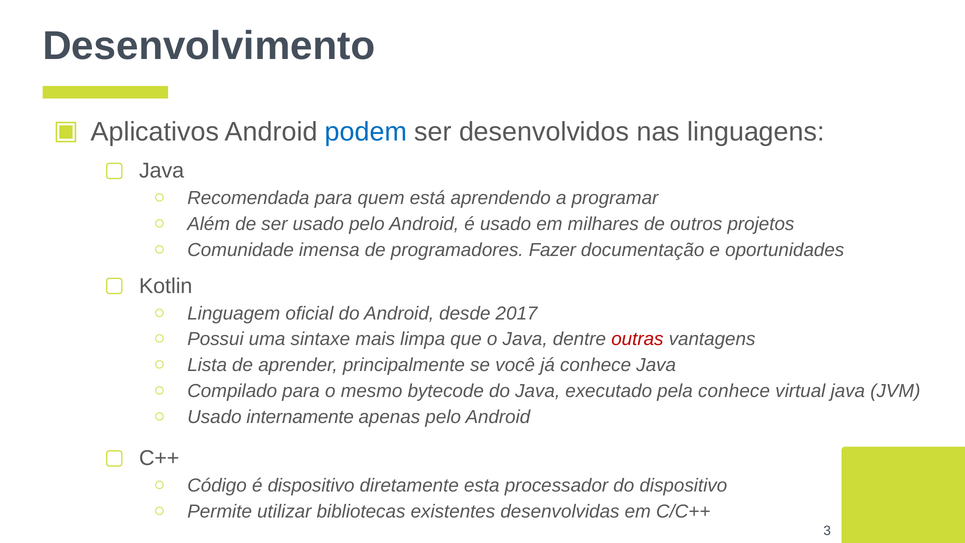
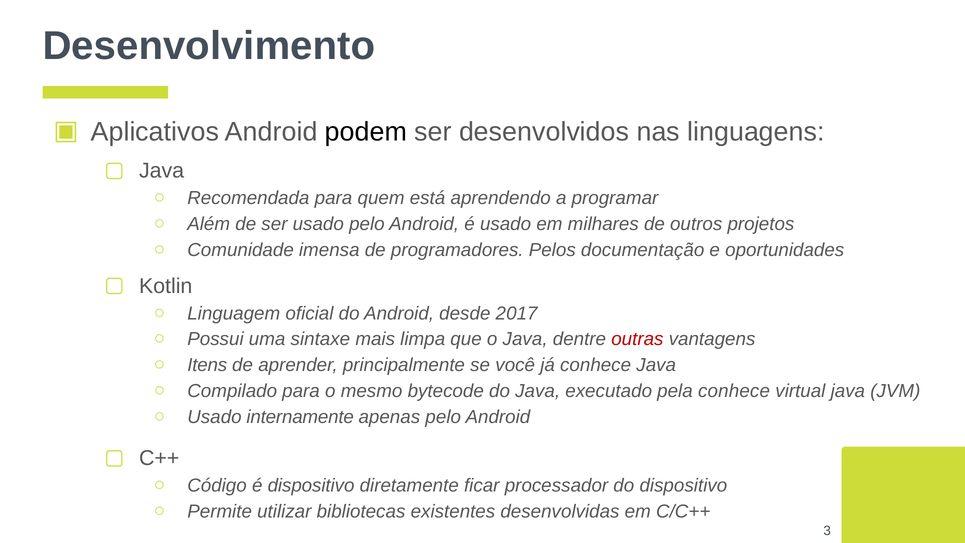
podem colour: blue -> black
Fazer: Fazer -> Pelos
Lista: Lista -> Itens
esta: esta -> ficar
